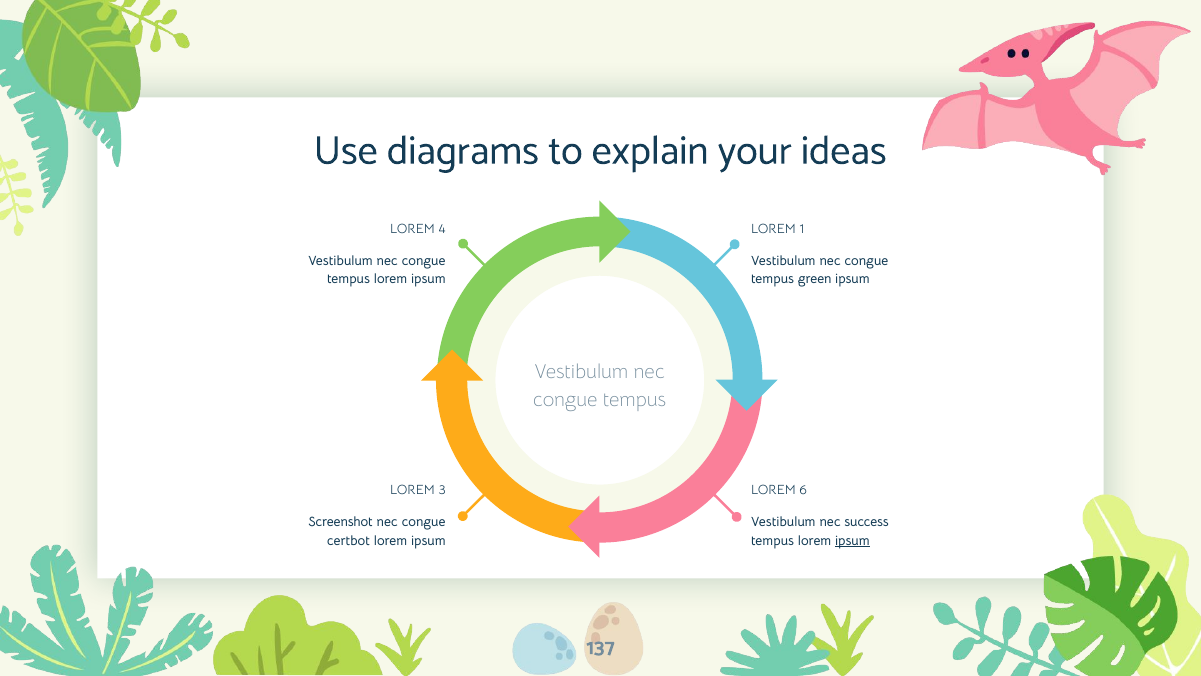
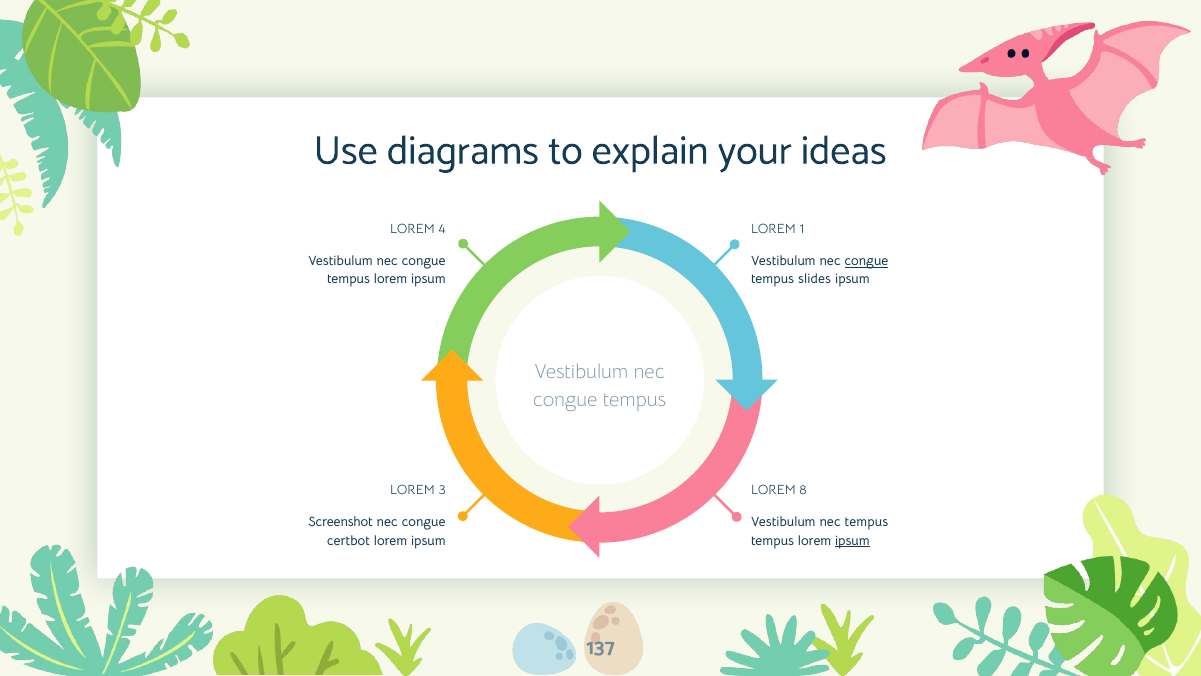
congue at (867, 261) underline: none -> present
green: green -> slides
6: 6 -> 8
nec success: success -> tempus
